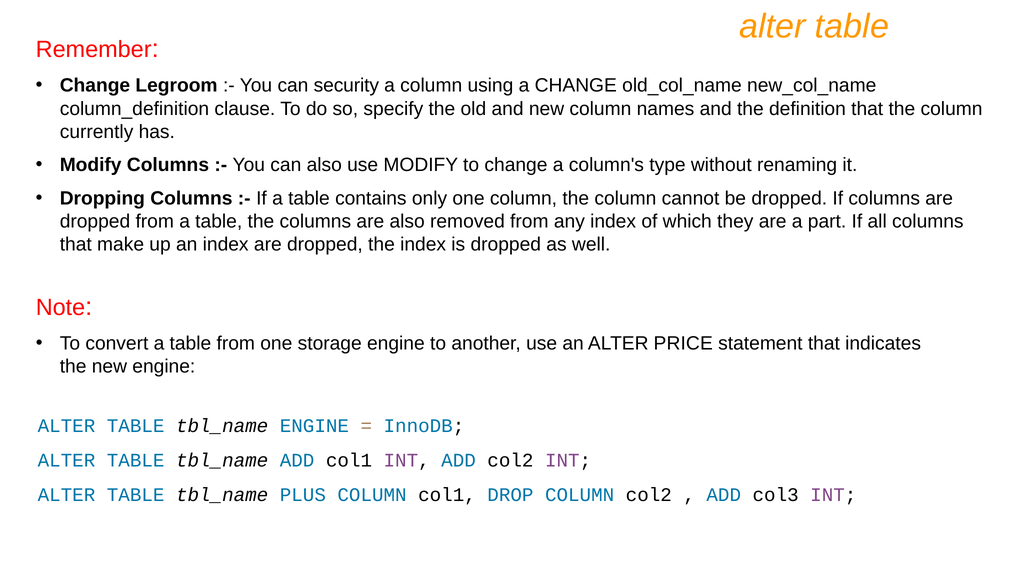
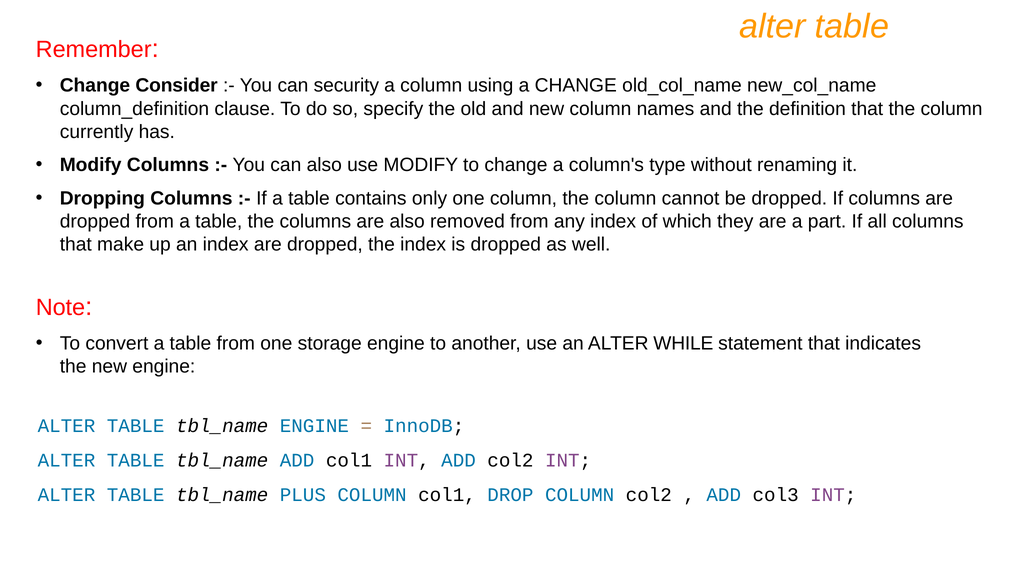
Legroom: Legroom -> Consider
PRICE: PRICE -> WHILE
